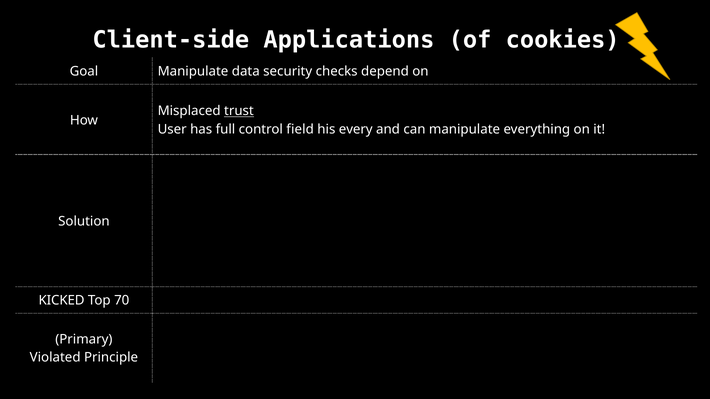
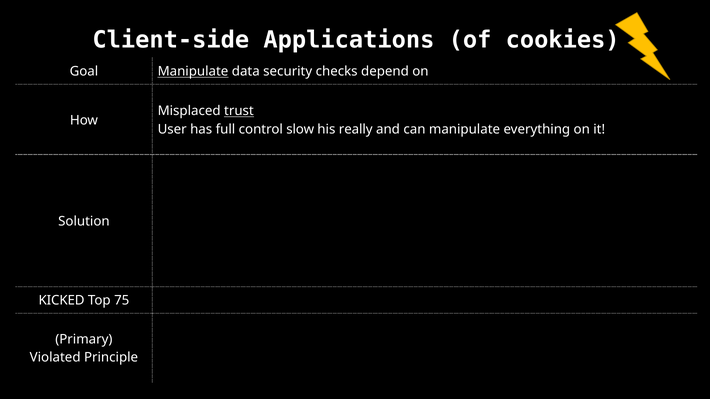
Manipulate at (193, 72) underline: none -> present
field: field -> slow
every: every -> really
70: 70 -> 75
